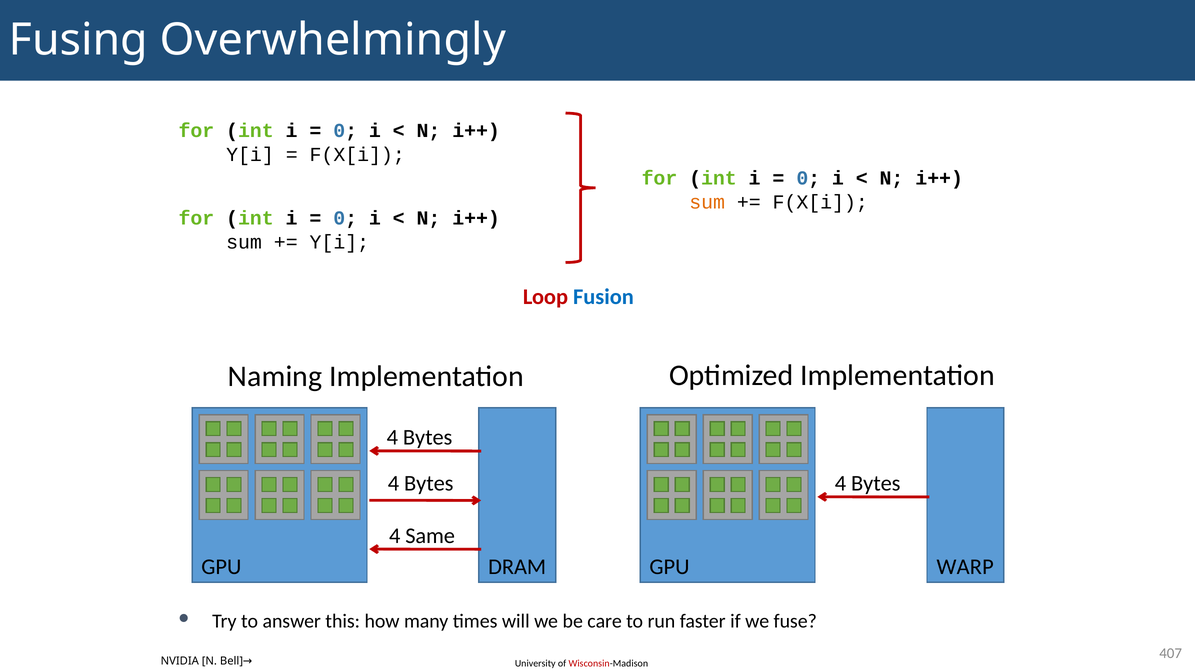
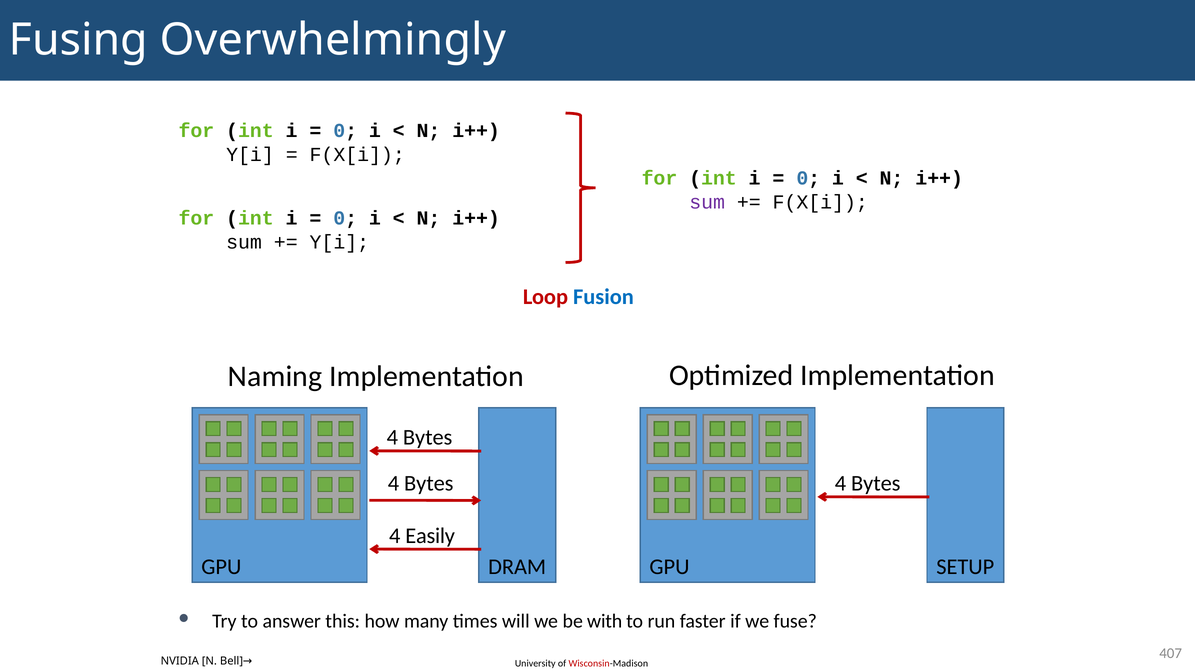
sum at (707, 202) colour: orange -> purple
Same: Same -> Easily
WARP: WARP -> SETUP
care: care -> with
